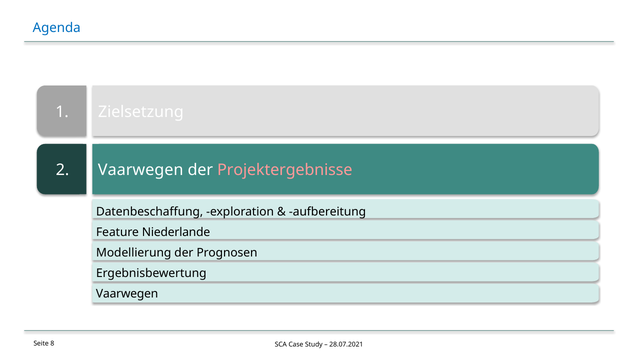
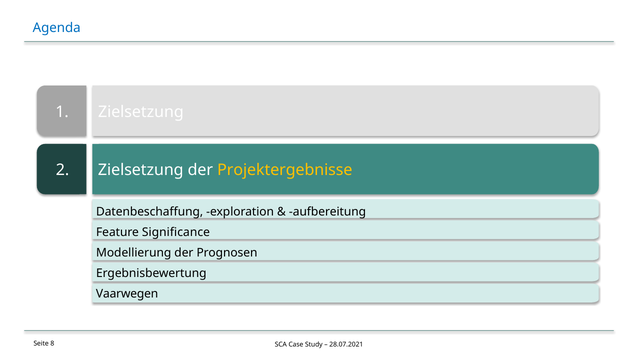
Vaarwegen at (141, 170): Vaarwegen -> Zielsetzung
Projektergebnisse colour: pink -> yellow
Niederlande: Niederlande -> Significance
